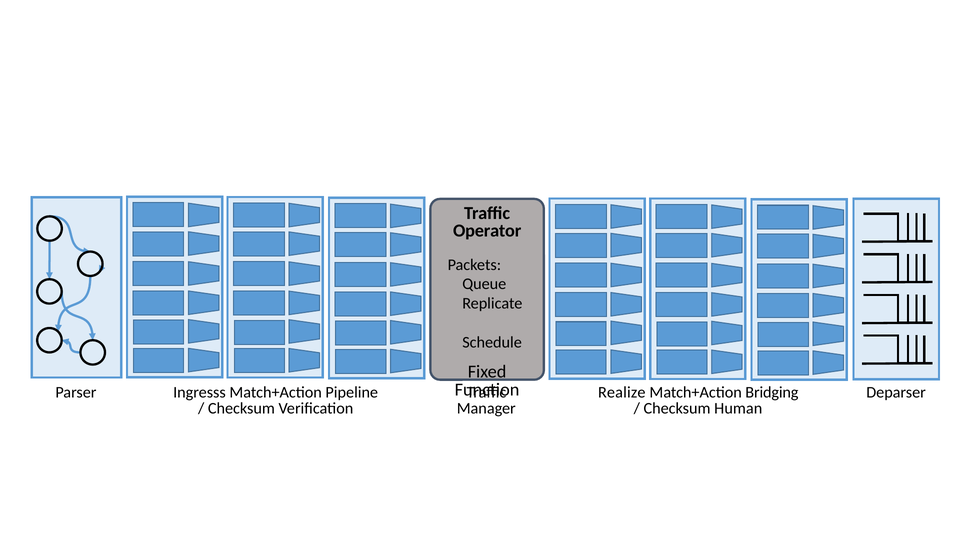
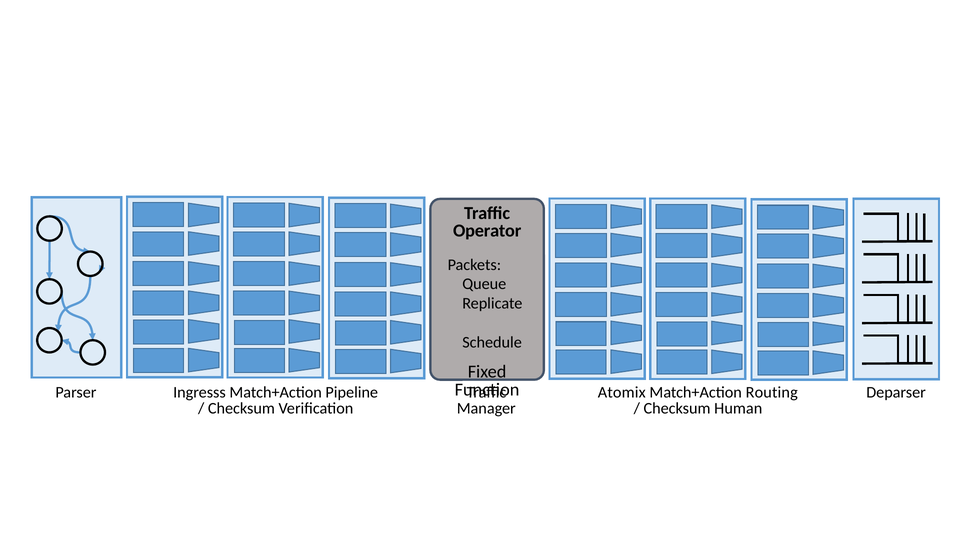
Realize: Realize -> Atomix
Bridging: Bridging -> Routing
